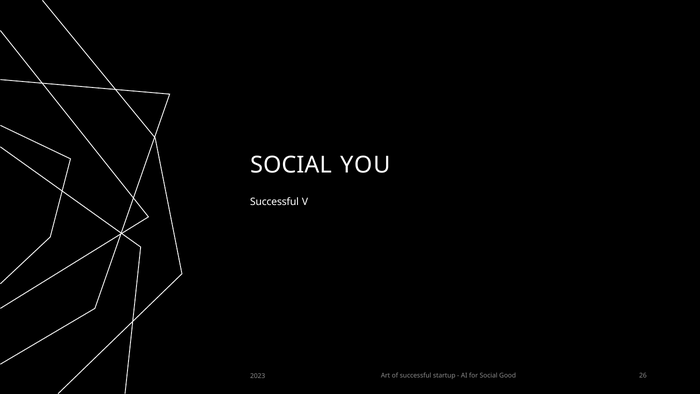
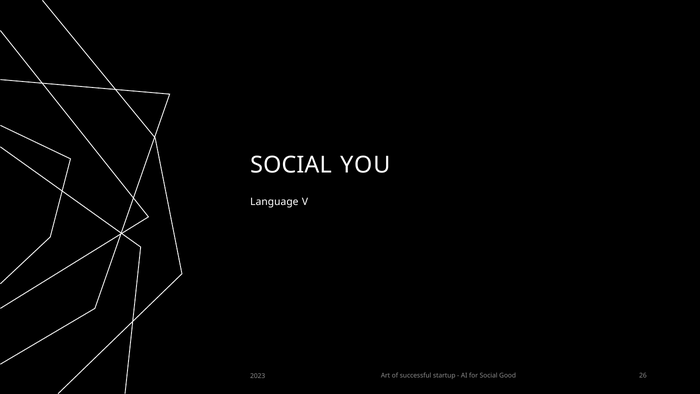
Successful at (274, 202): Successful -> Language
